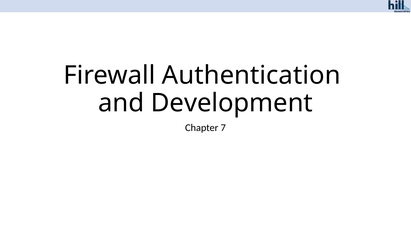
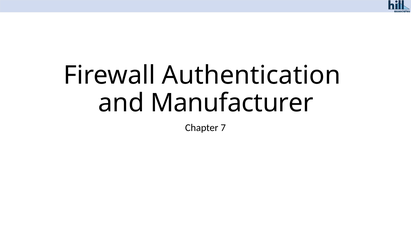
Development: Development -> Manufacturer
